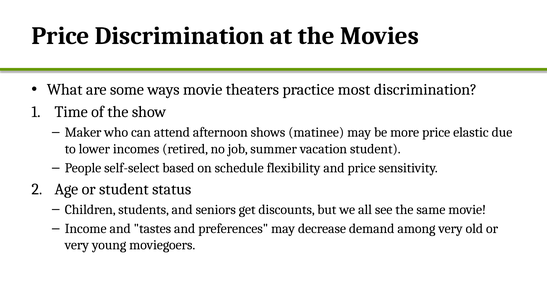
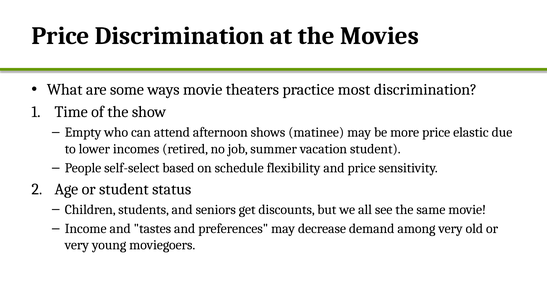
Maker: Maker -> Empty
